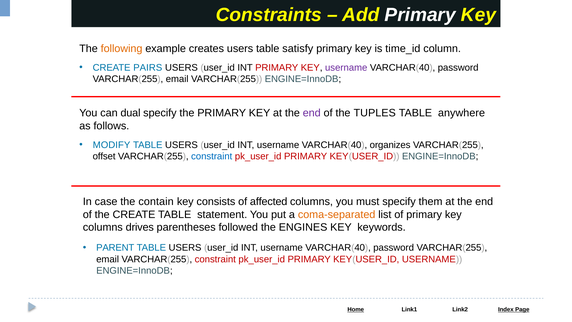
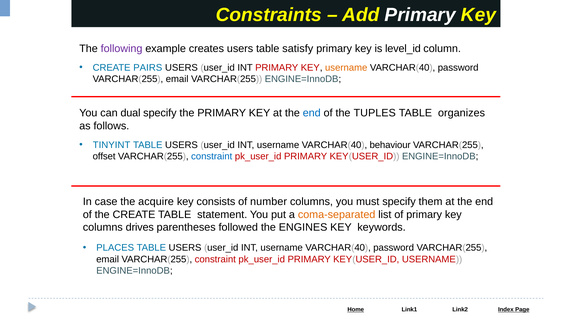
following colour: orange -> purple
time_id: time_id -> level_id
username at (346, 68) colour: purple -> orange
end at (312, 113) colour: purple -> blue
anywhere: anywhere -> organizes
MODIFY: MODIFY -> TINYINT
organizes: organizes -> behaviour
contain: contain -> acquire
affected: affected -> number
PARENT: PARENT -> PLACES
